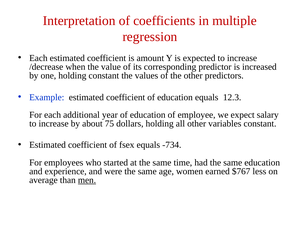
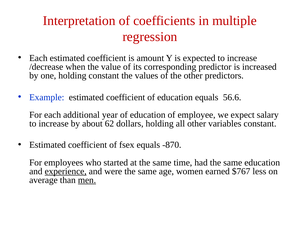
12.3: 12.3 -> 56.6
75: 75 -> 62
-734: -734 -> -870
experience underline: none -> present
